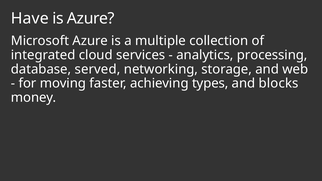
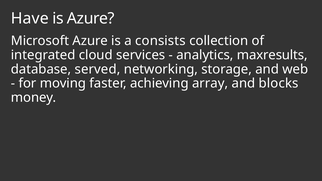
multiple: multiple -> consists
processing: processing -> maxresults
types: types -> array
